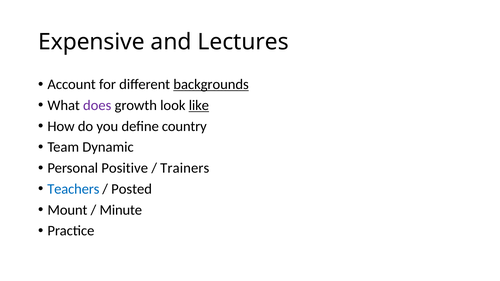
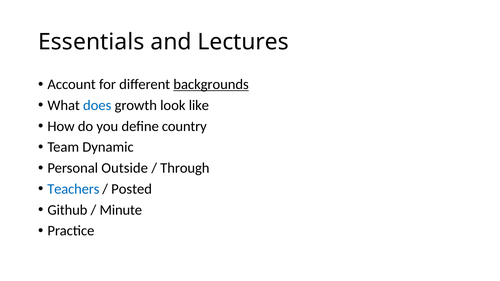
Expensive: Expensive -> Essentials
does colour: purple -> blue
like underline: present -> none
Positive: Positive -> Outside
Trainers: Trainers -> Through
Mount: Mount -> Github
